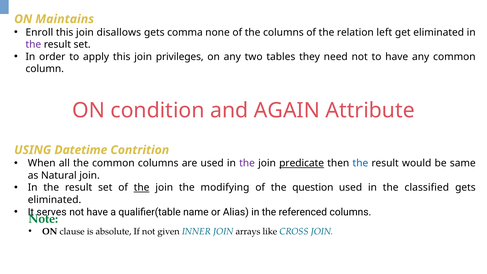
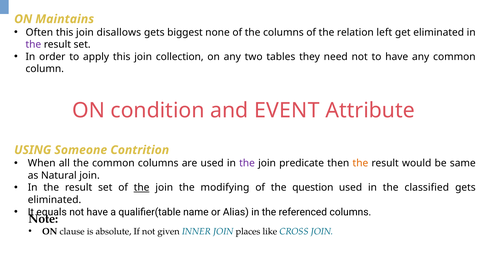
Enroll: Enroll -> Often
comma: comma -> biggest
privileges: privileges -> collection
AGAIN: AGAIN -> EVENT
Datetime: Datetime -> Someone
predicate underline: present -> none
the at (360, 163) colour: blue -> orange
serves: serves -> equals
Note colour: green -> black
arrays: arrays -> places
